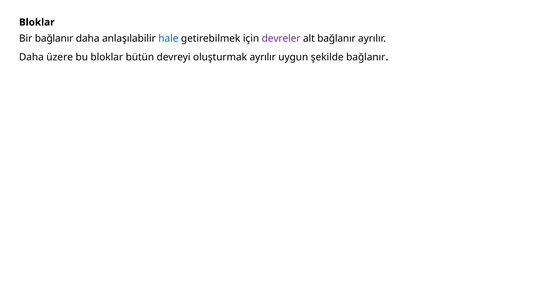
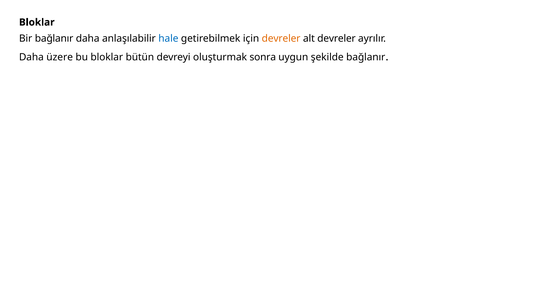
devreler at (281, 38) colour: purple -> orange
alt bağlanır: bağlanır -> devreler
oluşturmak ayrılır: ayrılır -> sonra
